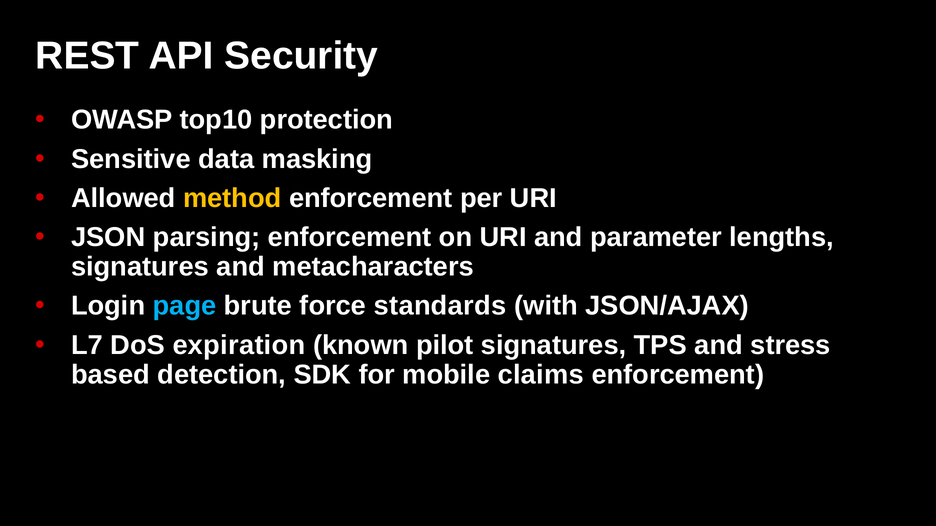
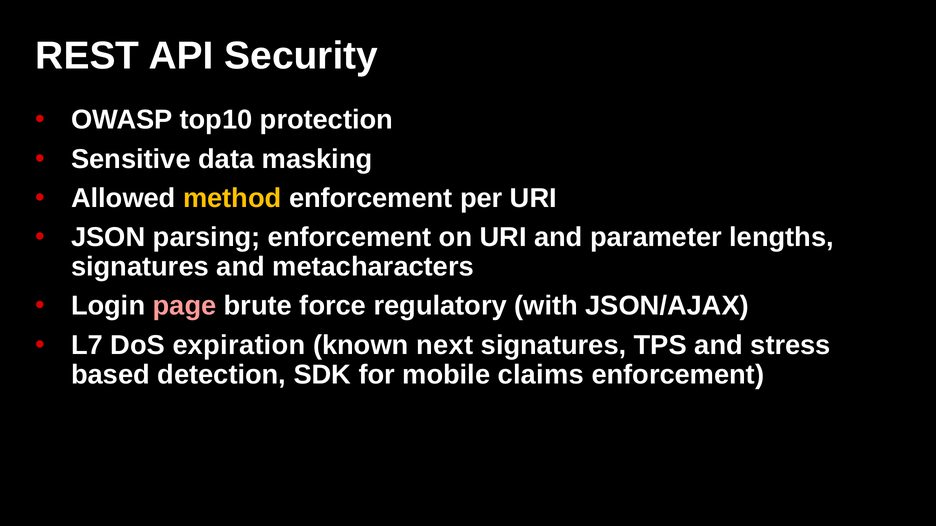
page colour: light blue -> pink
standards: standards -> regulatory
pilot: pilot -> next
